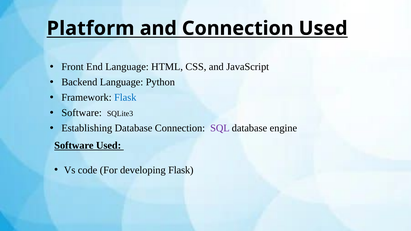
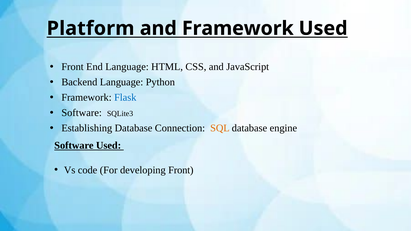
and Connection: Connection -> Framework
SQL colour: purple -> orange
developing Flask: Flask -> Front
